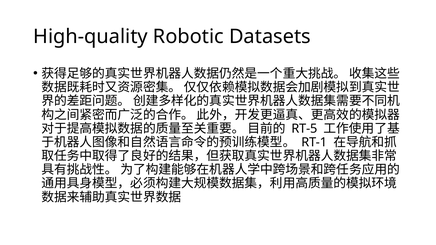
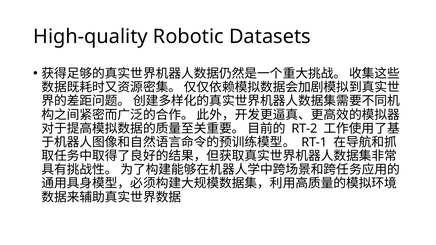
RT-5: RT-5 -> RT-2
